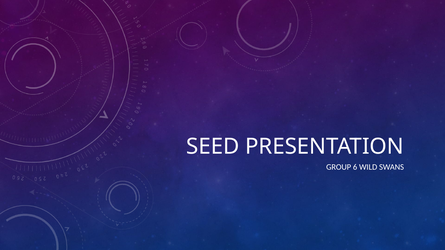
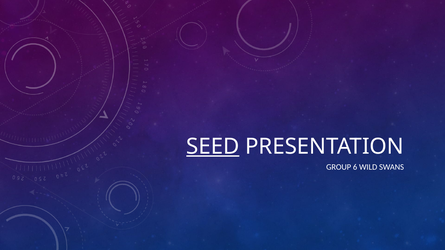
SEED underline: none -> present
